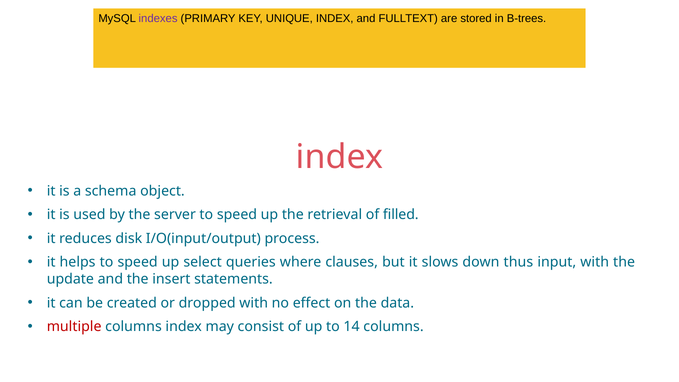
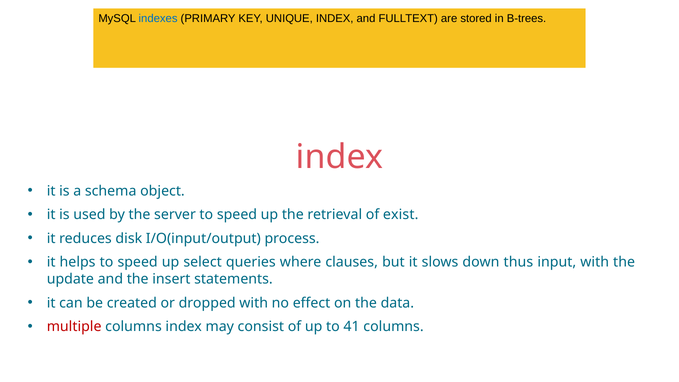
indexes at (158, 19) colour: purple -> blue
filled: filled -> exist
14: 14 -> 41
